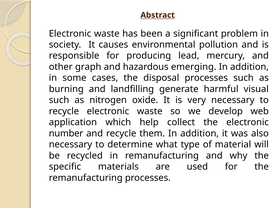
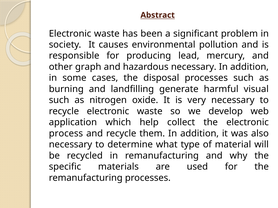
hazardous emerging: emerging -> necessary
number: number -> process
